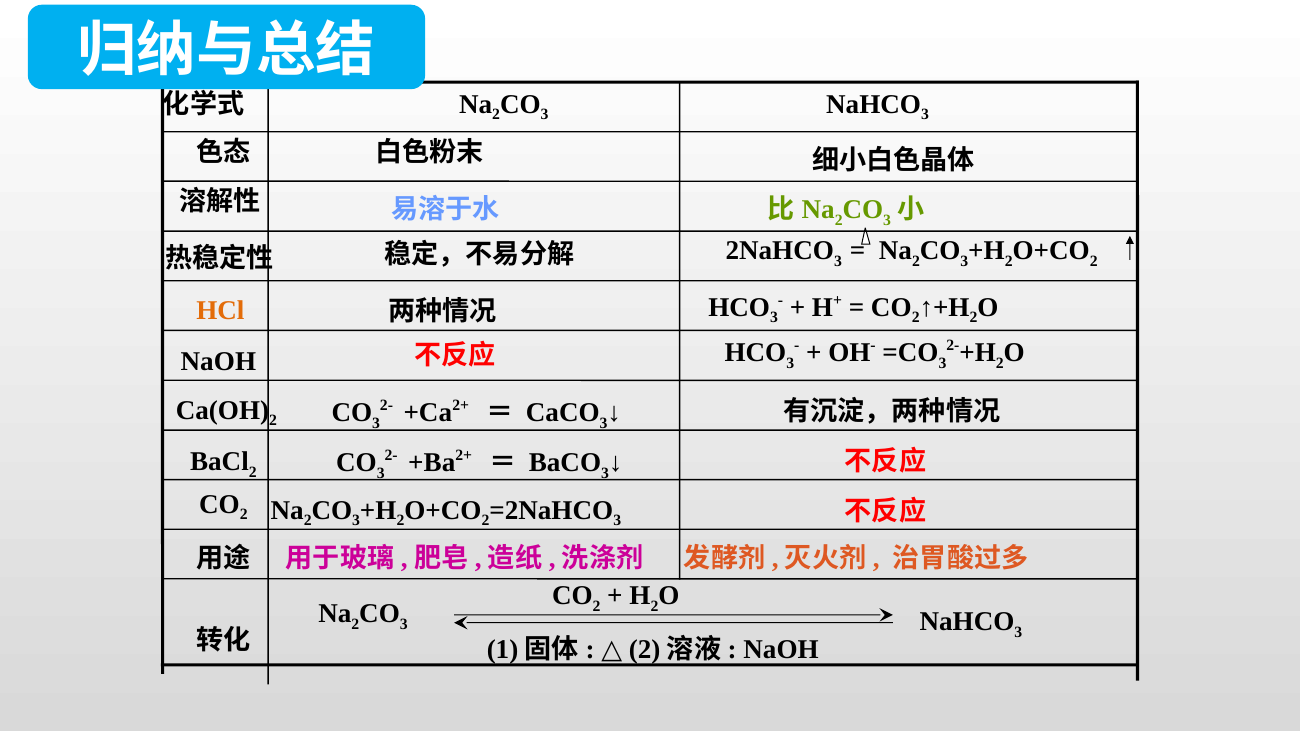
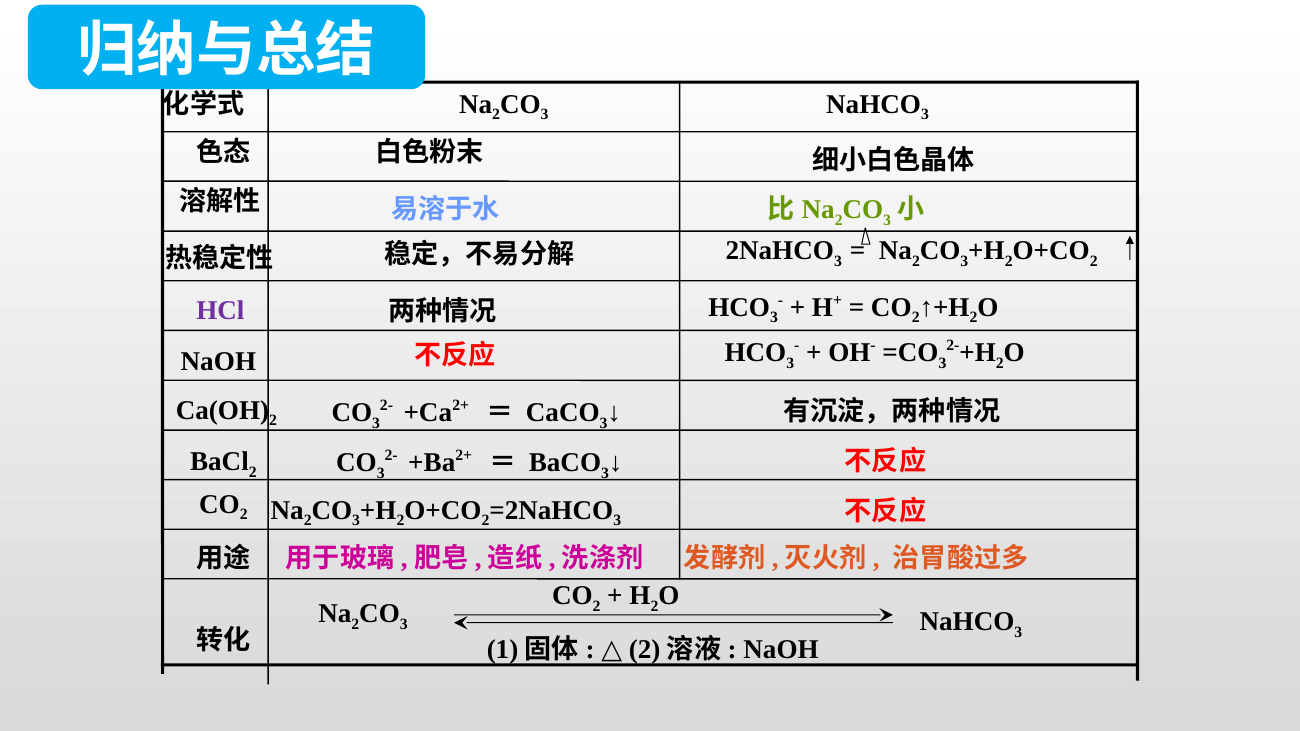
HCl colour: orange -> purple
